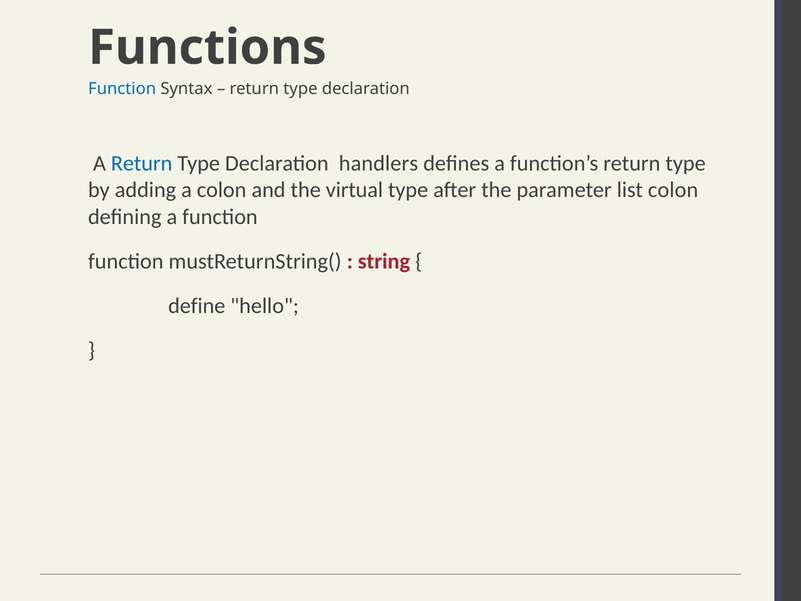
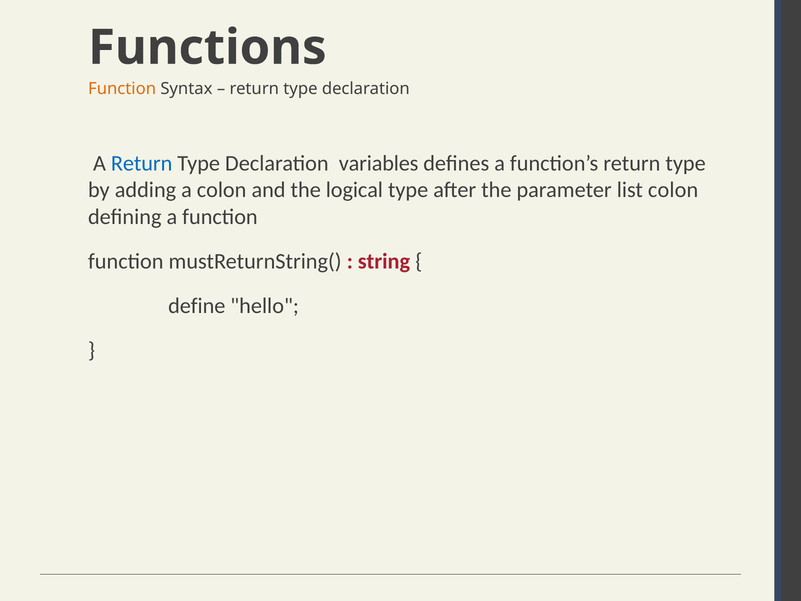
Function at (122, 89) colour: blue -> orange
handlers: handlers -> variables
virtual: virtual -> logical
